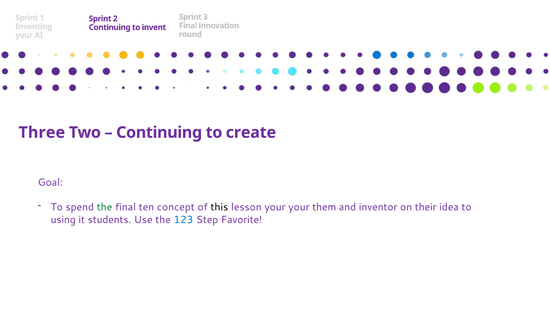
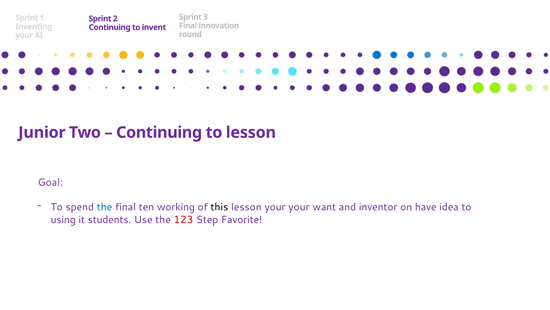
Three: Three -> Junior
to create: create -> lesson
the at (105, 207) colour: green -> blue
concept: concept -> working
them: them -> want
their: their -> have
123 colour: blue -> red
